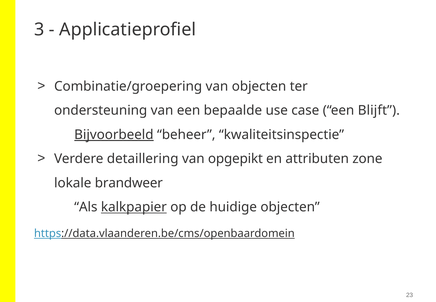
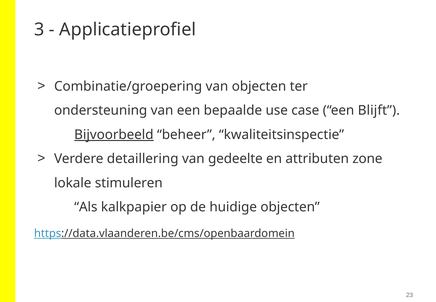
opgepikt: opgepikt -> gedeelte
brandweer: brandweer -> stimuleren
kalkpapier underline: present -> none
